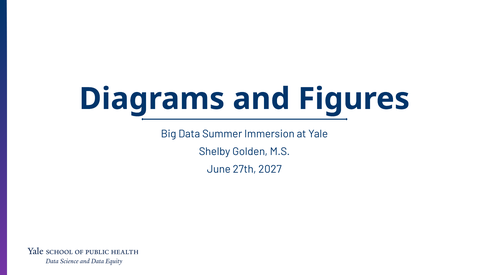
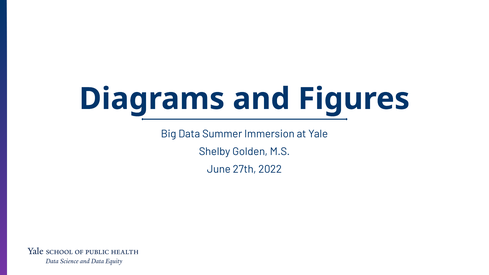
2027: 2027 -> 2022
